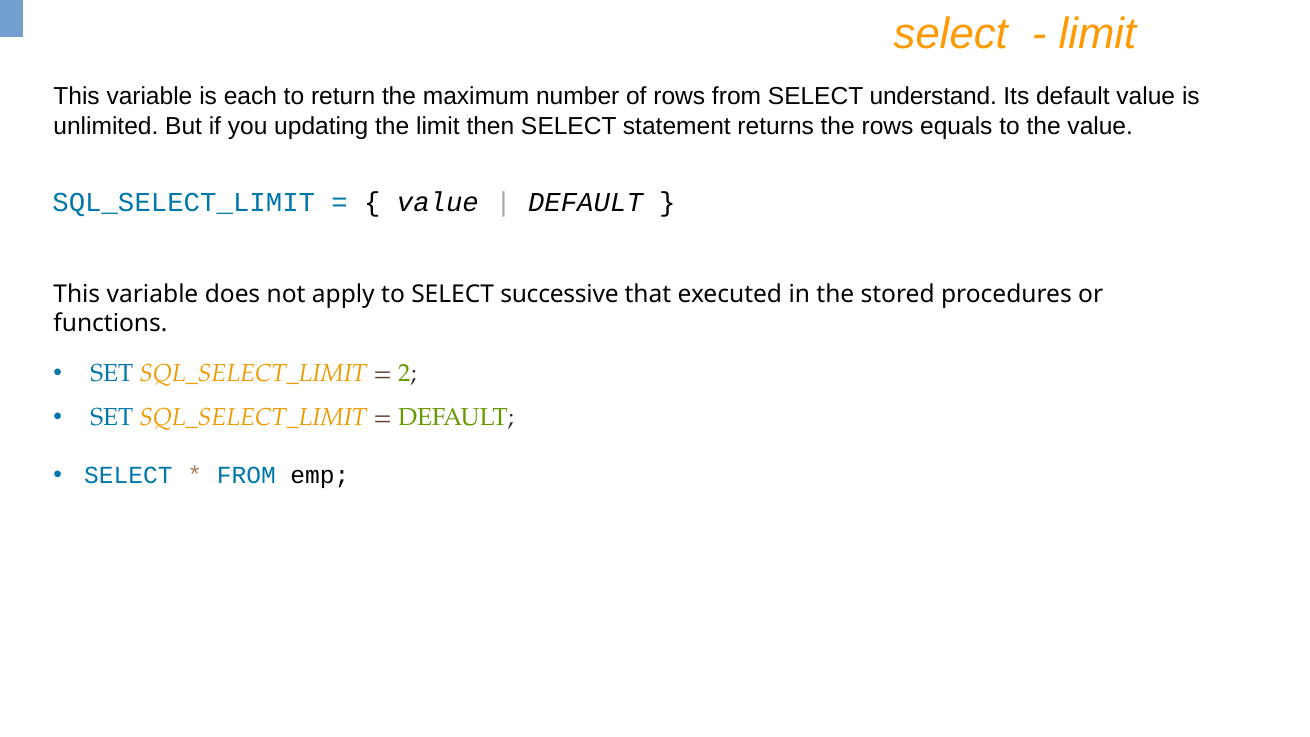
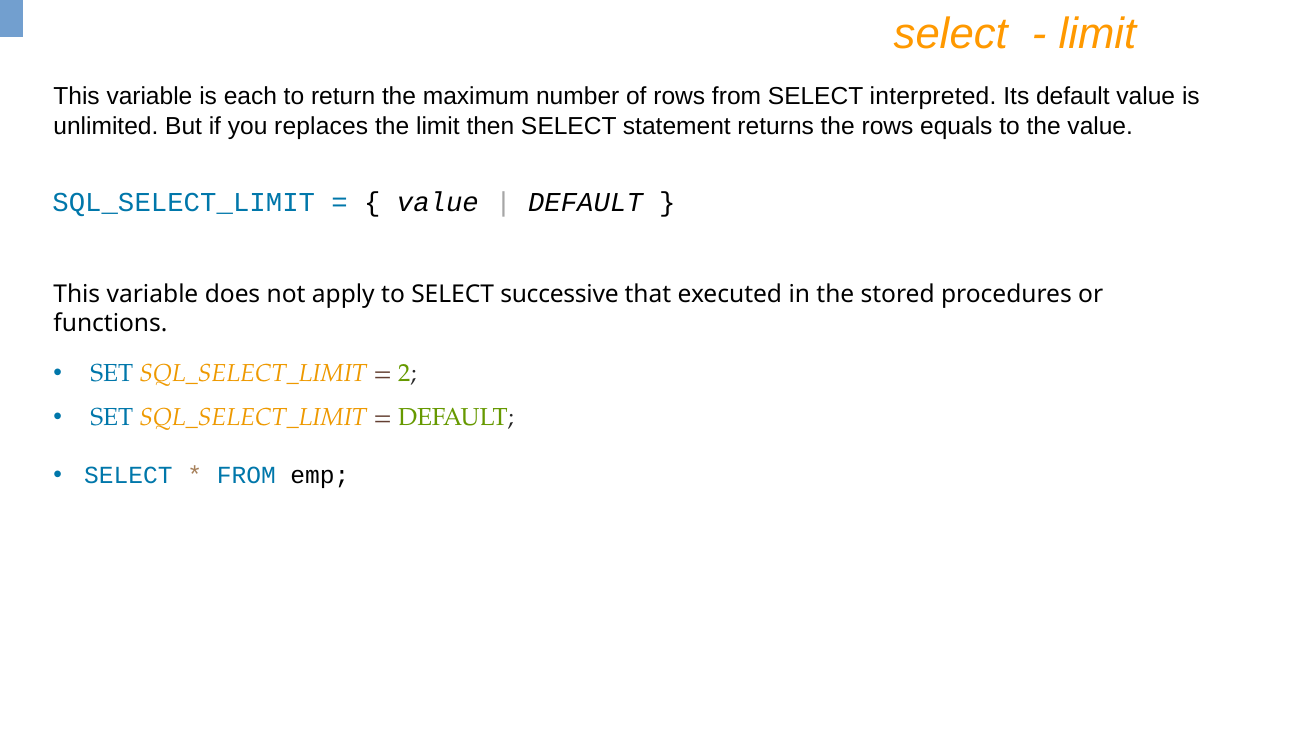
understand: understand -> interpreted
updating: updating -> replaces
